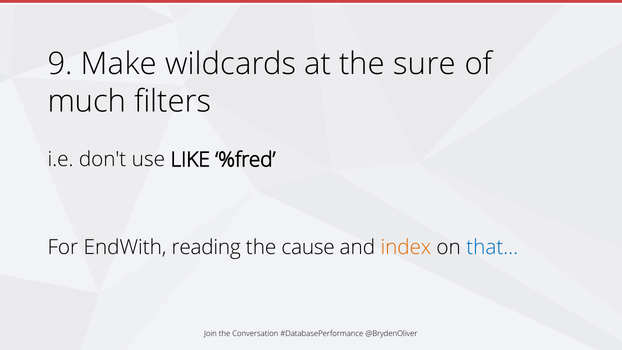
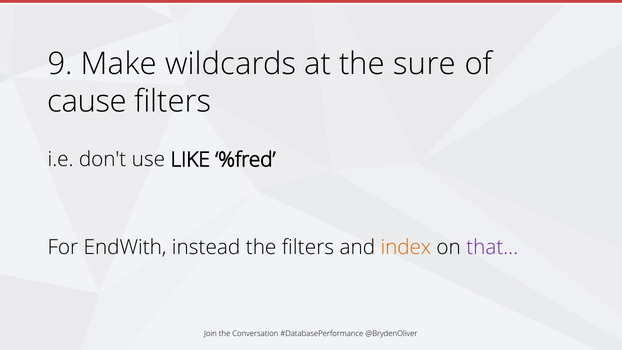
much: much -> cause
reading: reading -> instead
the cause: cause -> filters
that… colour: blue -> purple
